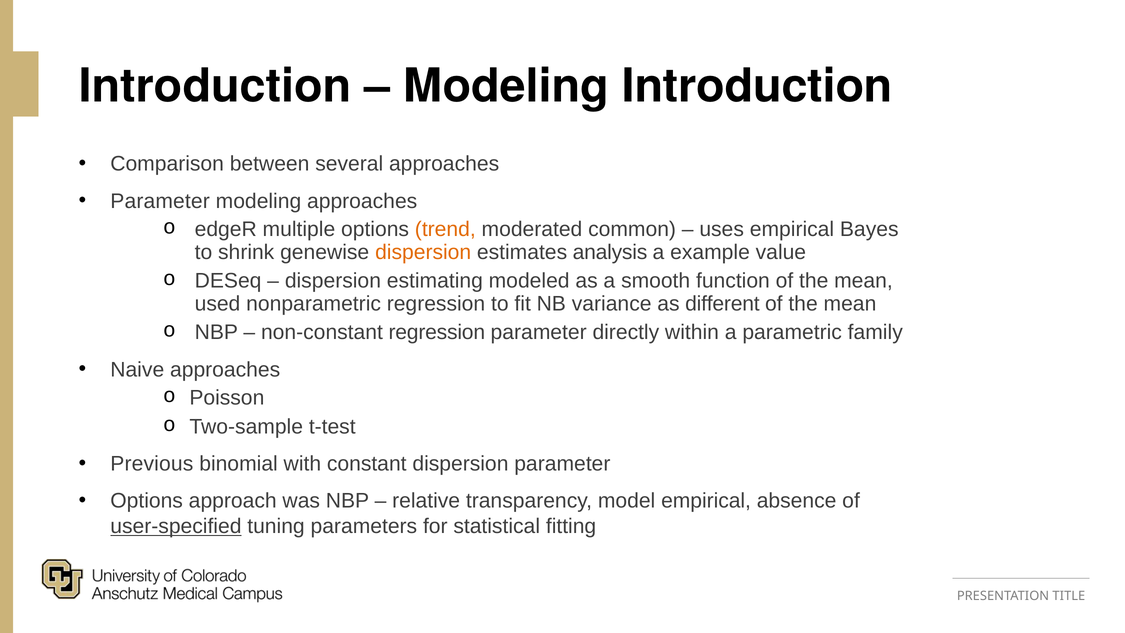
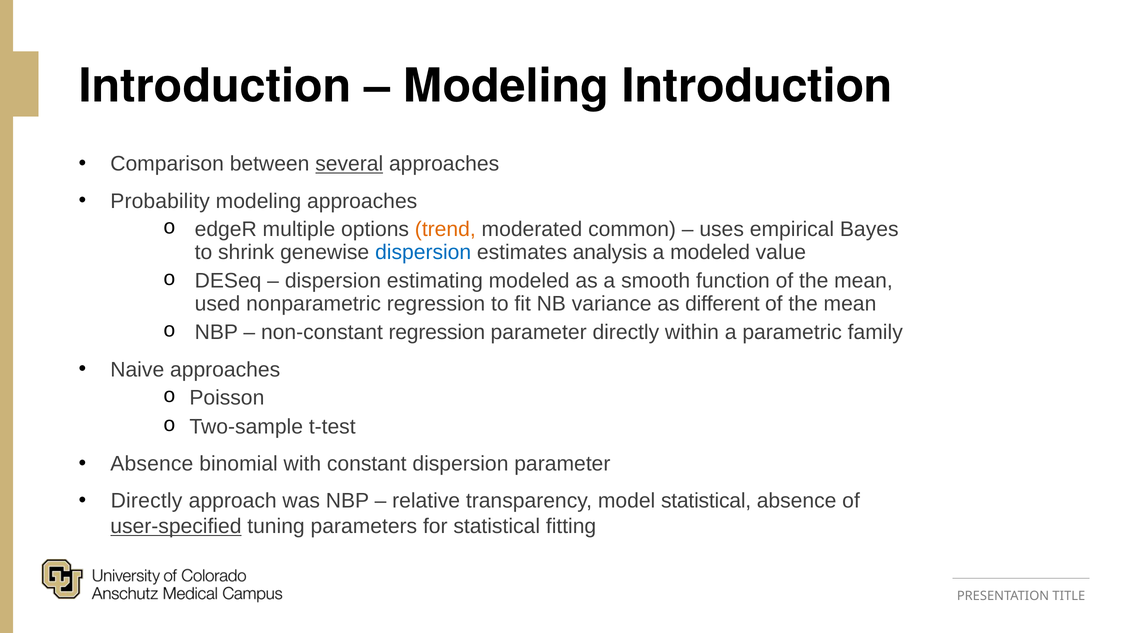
several underline: none -> present
Parameter at (160, 201): Parameter -> Probability
dispersion at (423, 252) colour: orange -> blue
a example: example -> modeled
Previous at (152, 464): Previous -> Absence
Options at (147, 501): Options -> Directly
model empirical: empirical -> statistical
